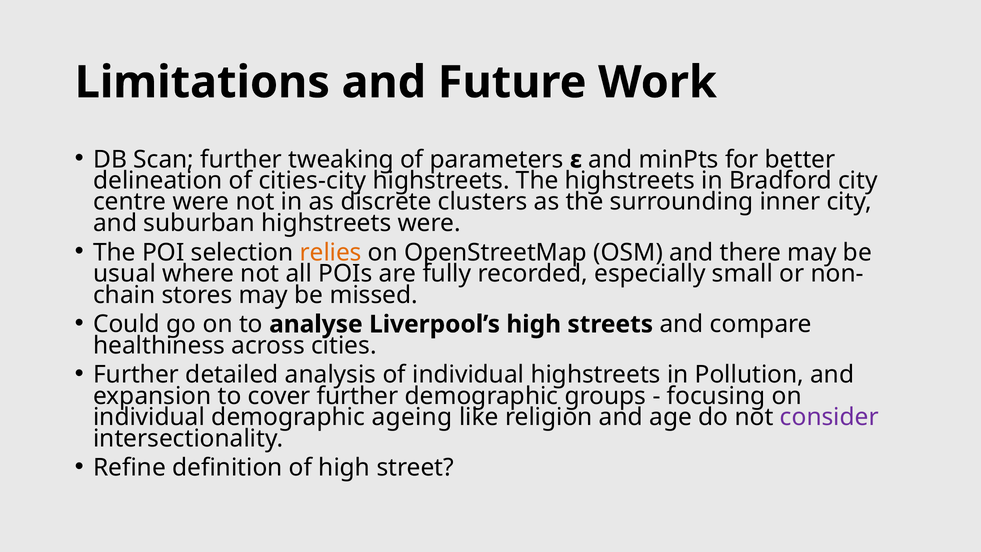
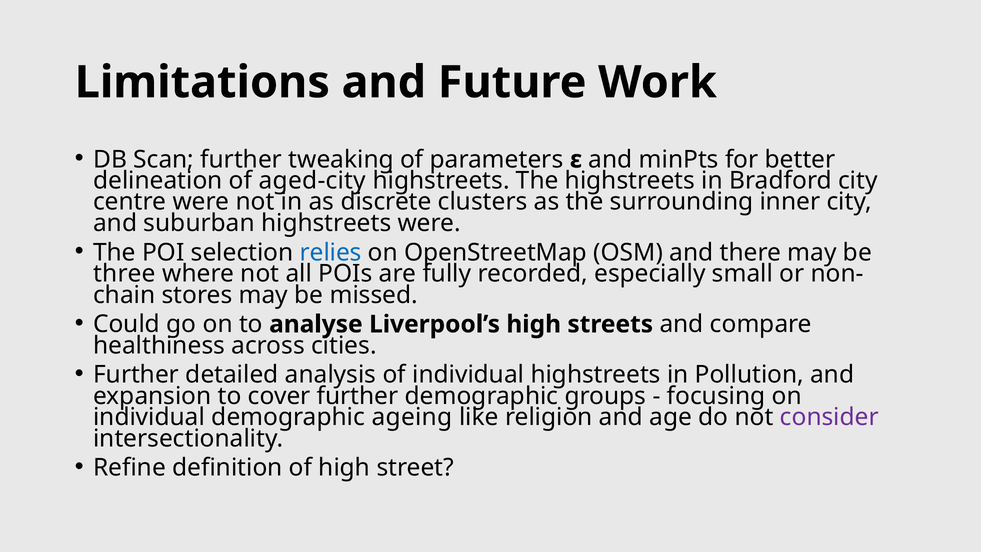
cities-city: cities-city -> aged-city
relies colour: orange -> blue
usual: usual -> three
